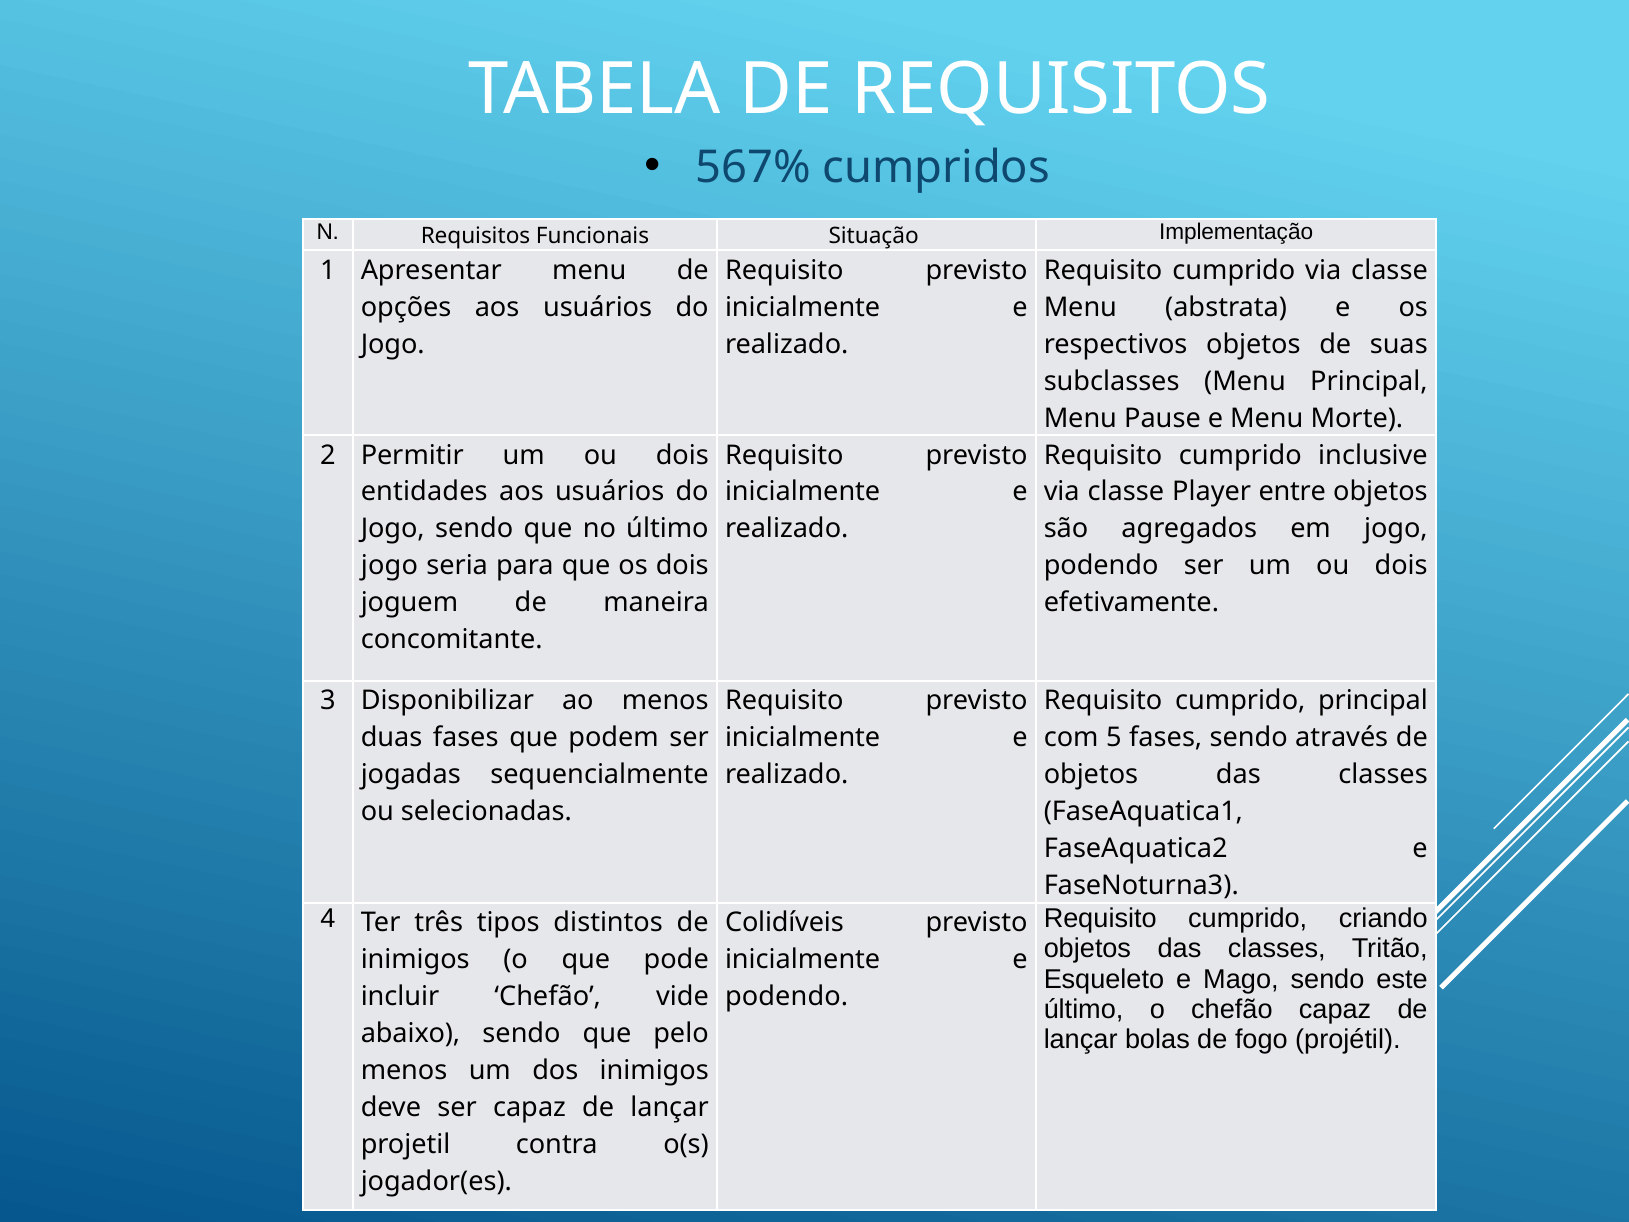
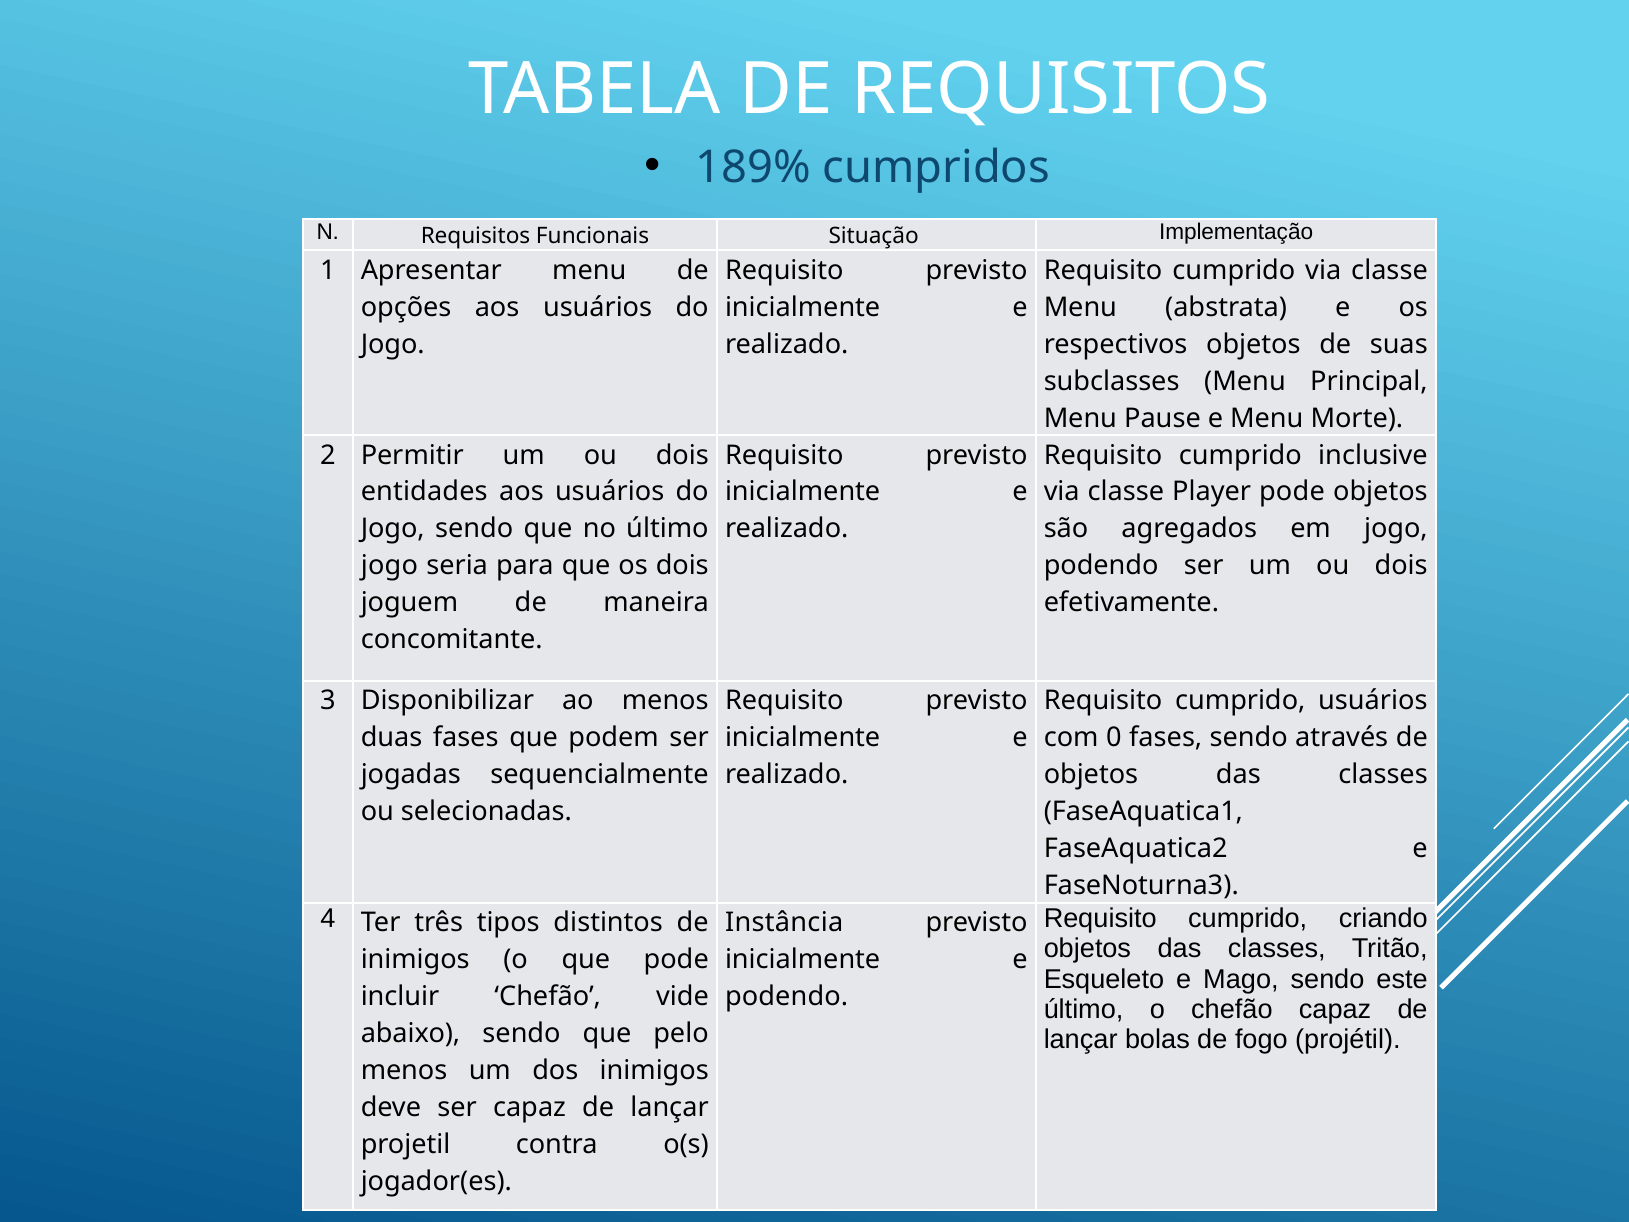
567%: 567% -> 189%
Player entre: entre -> pode
cumprido principal: principal -> usuários
5: 5 -> 0
Colidíveis: Colidíveis -> Instância
